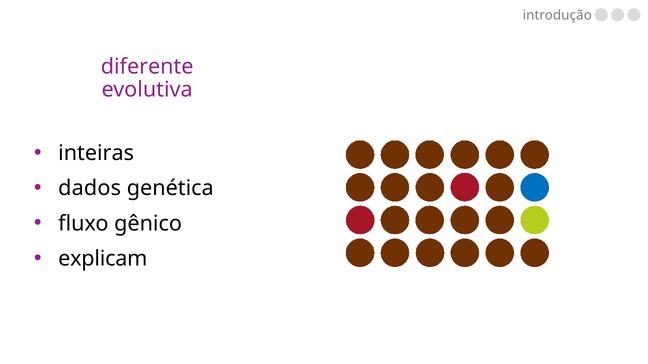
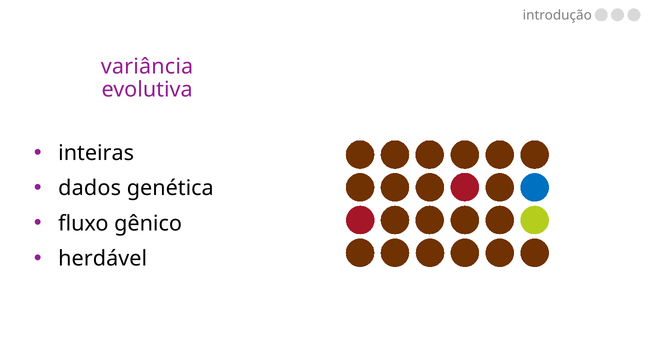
diferente: diferente -> variância
explicam: explicam -> herdável
